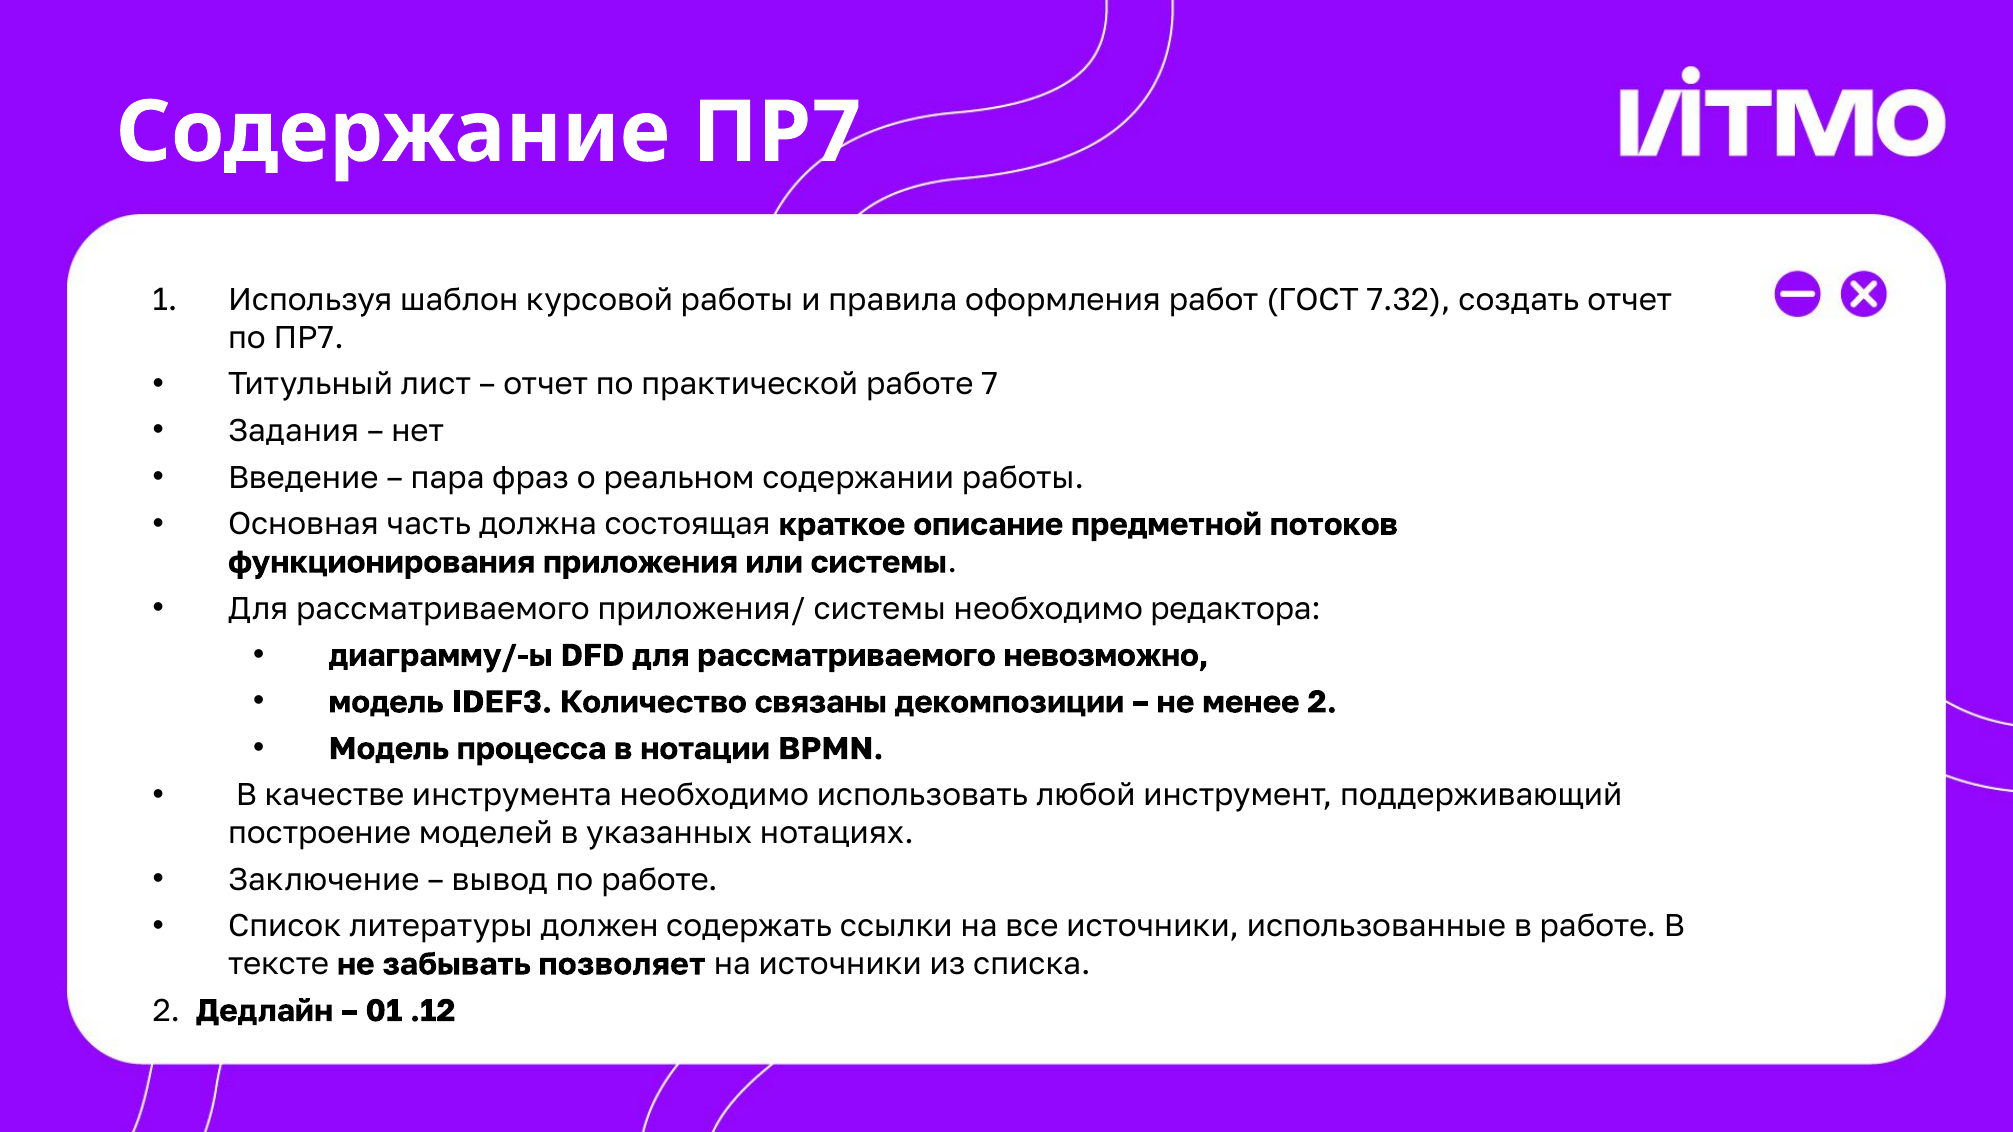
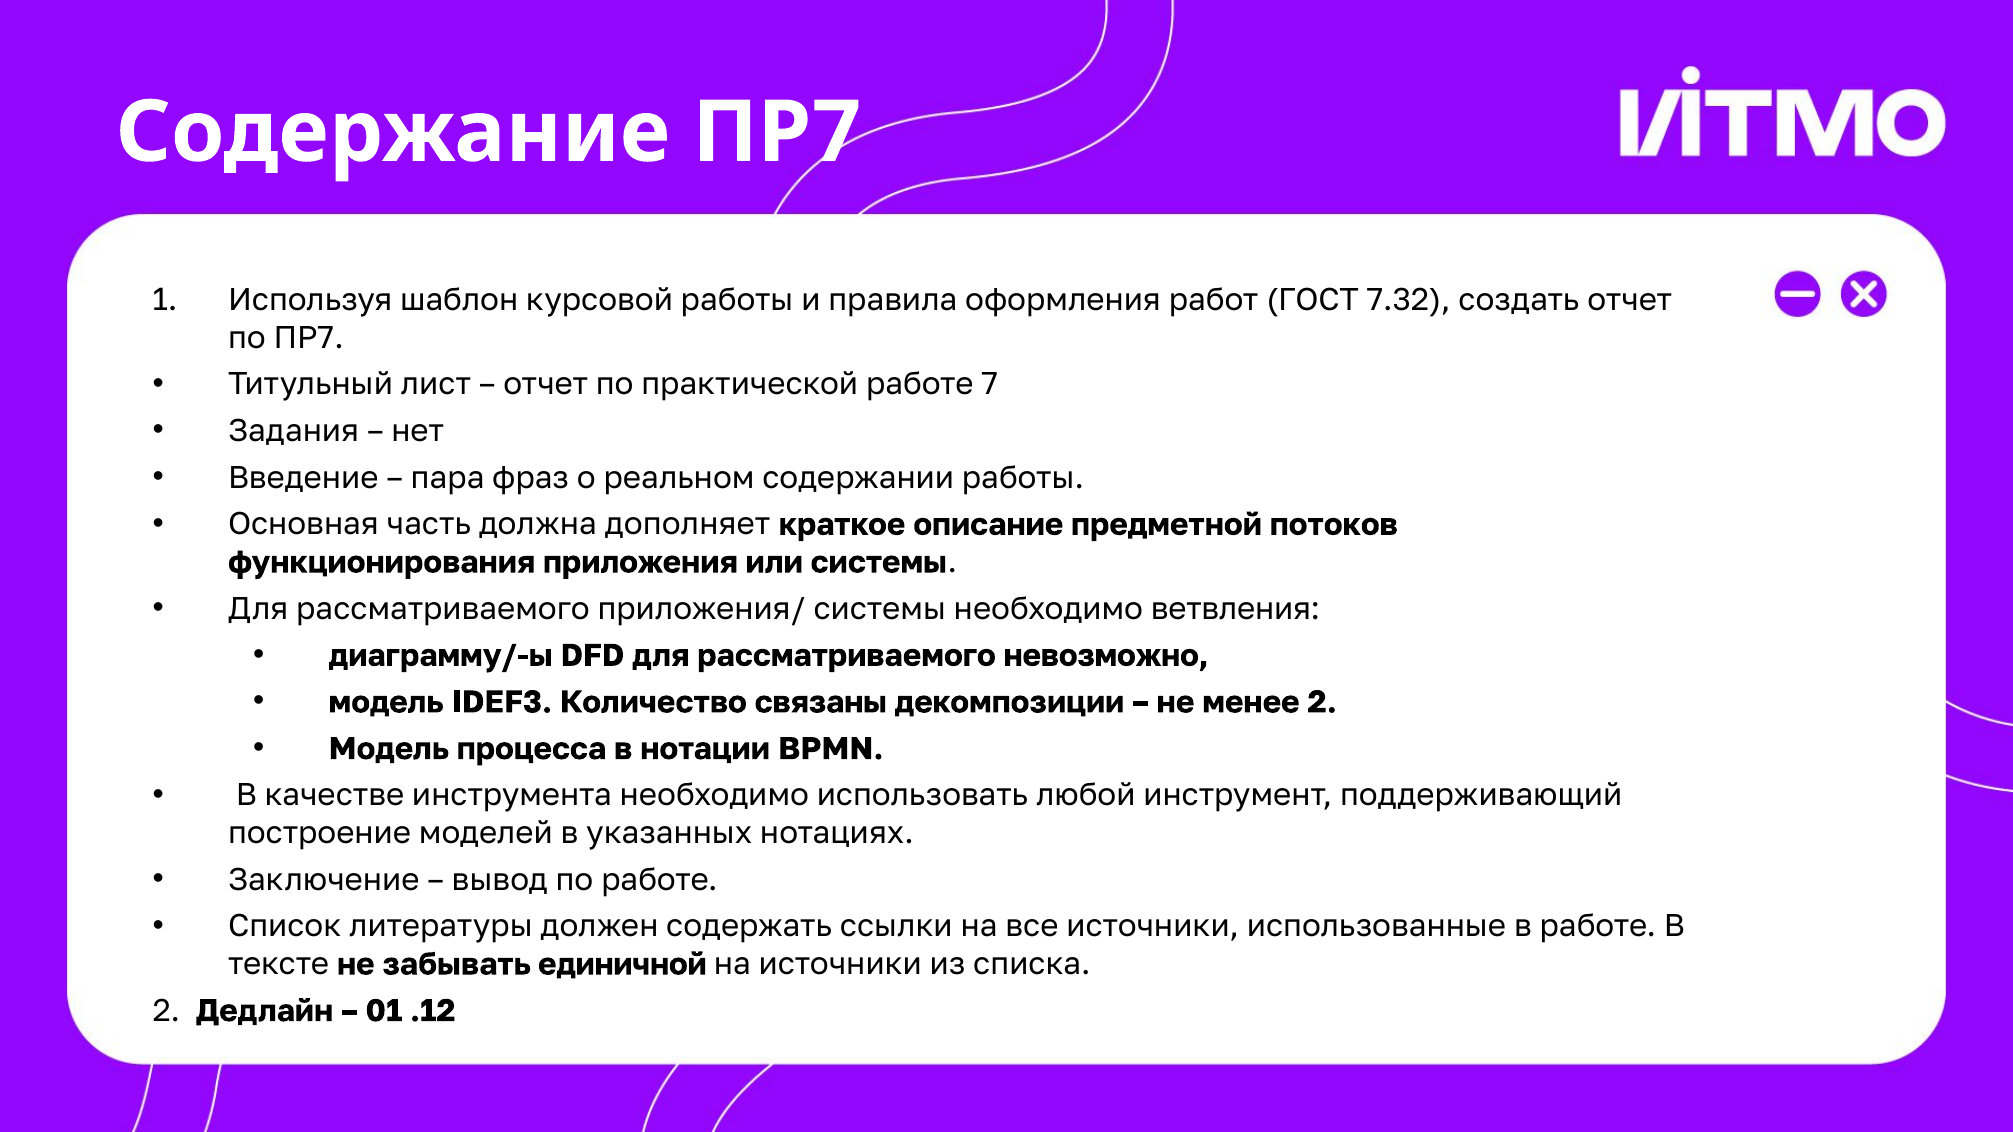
состоящая: состоящая -> дополняет
редактора: редактора -> ветвления
позволяет: позволяет -> единичной
